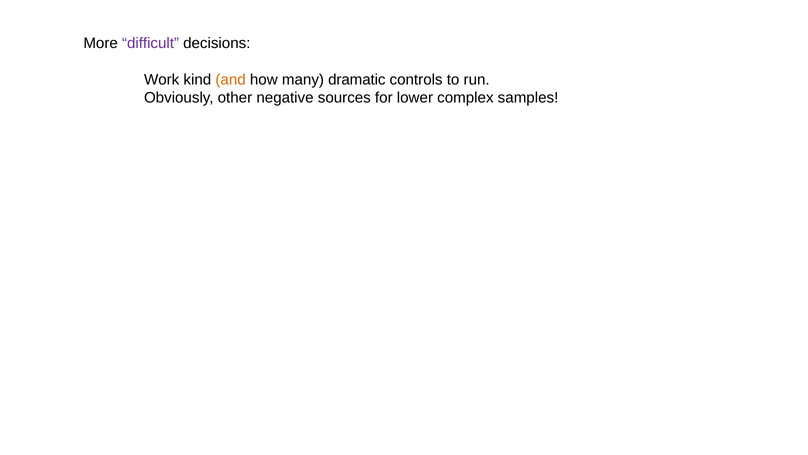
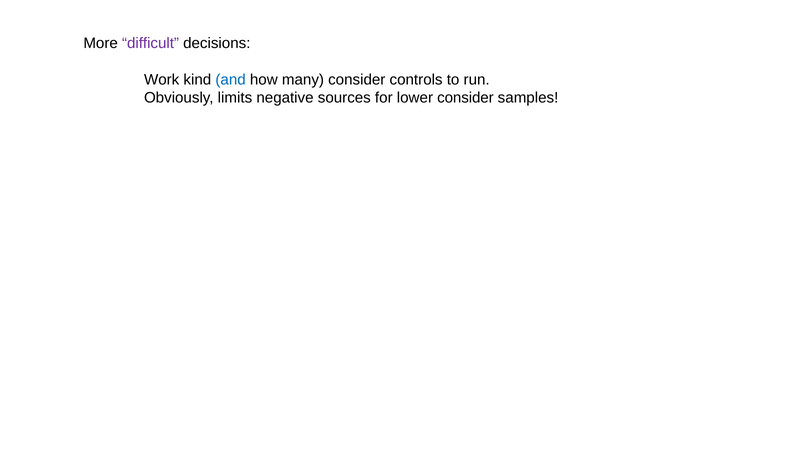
and colour: orange -> blue
many dramatic: dramatic -> consider
other: other -> limits
lower complex: complex -> consider
